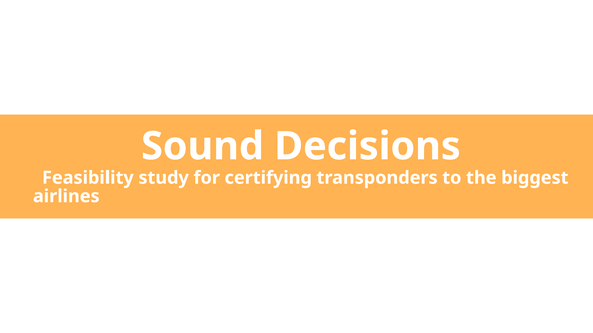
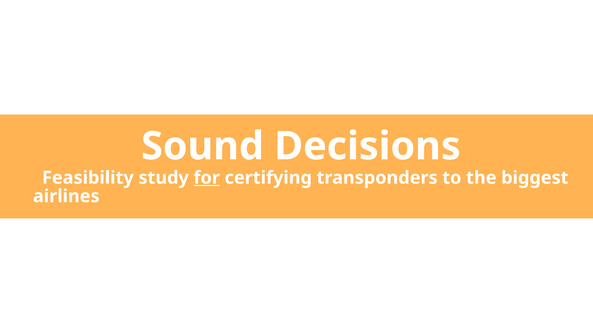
for underline: none -> present
